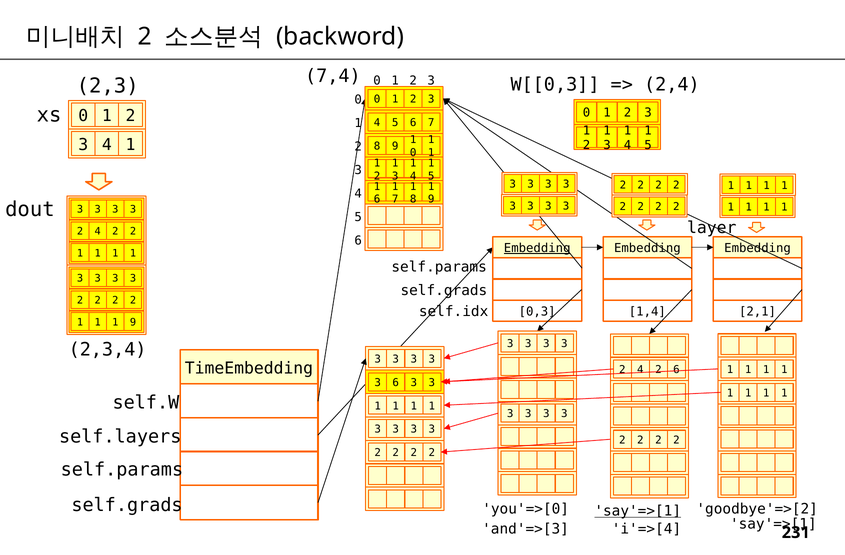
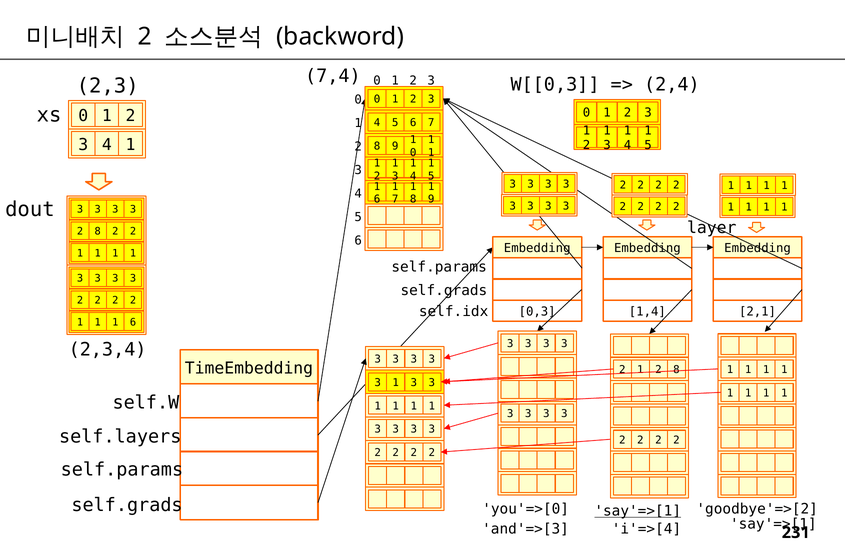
4 at (98, 231): 4 -> 8
Embedding at (537, 248) underline: present -> none
1 1 9: 9 -> 6
4 at (640, 370): 4 -> 1
6 at (676, 370): 6 -> 8
6 at (396, 383): 6 -> 1
